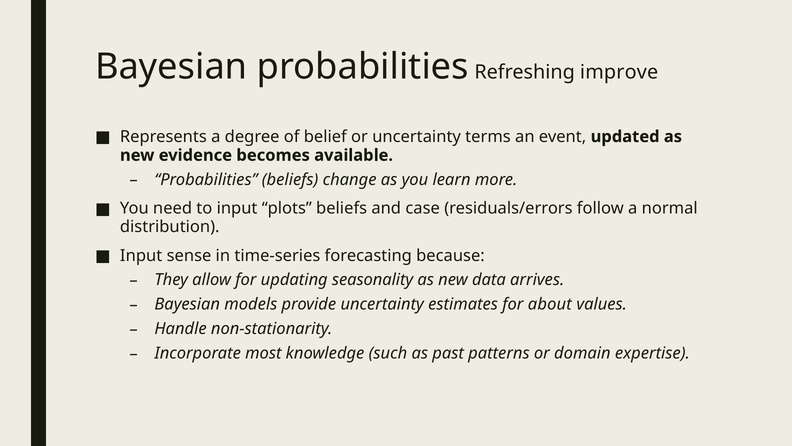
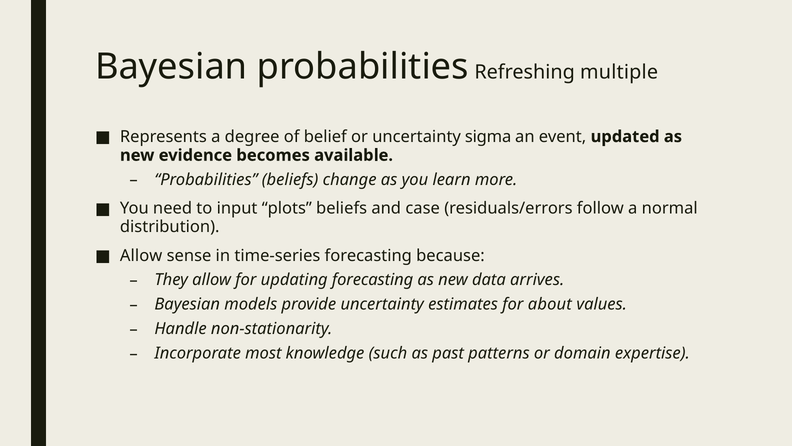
improve: improve -> multiple
terms: terms -> sigma
Input at (141, 255): Input -> Allow
updating seasonality: seasonality -> forecasting
